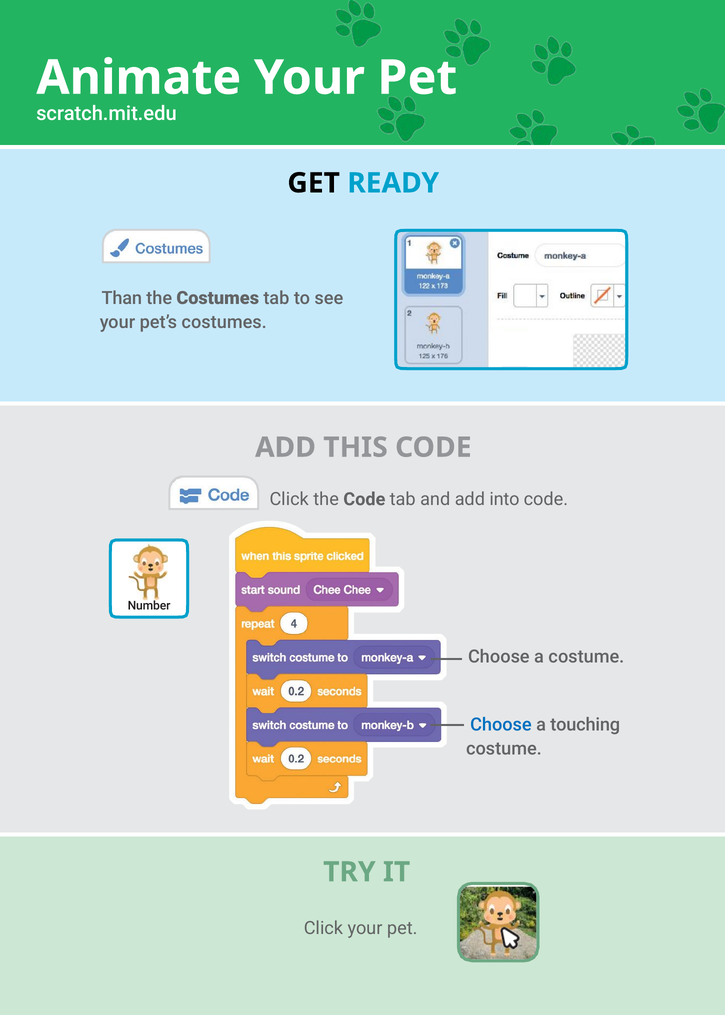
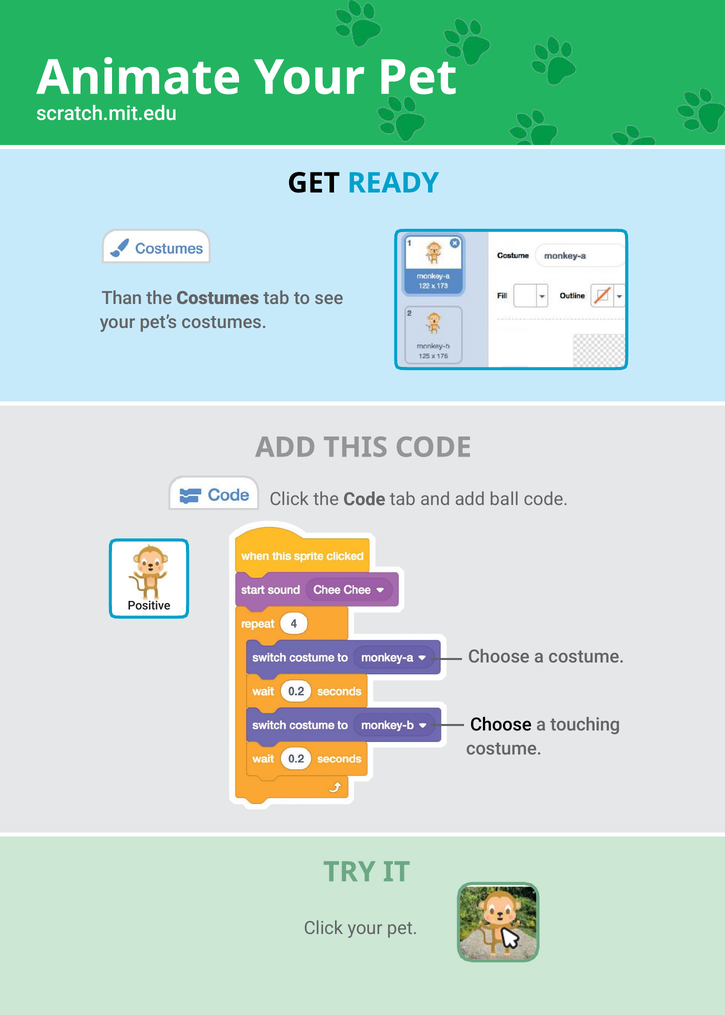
into: into -> ball
Number: Number -> Positive
Choose at (501, 725) colour: blue -> black
